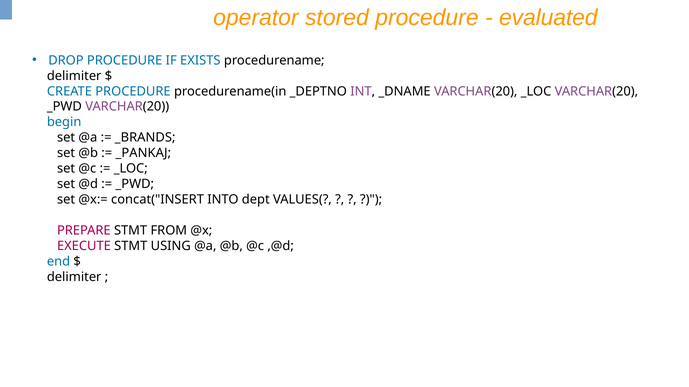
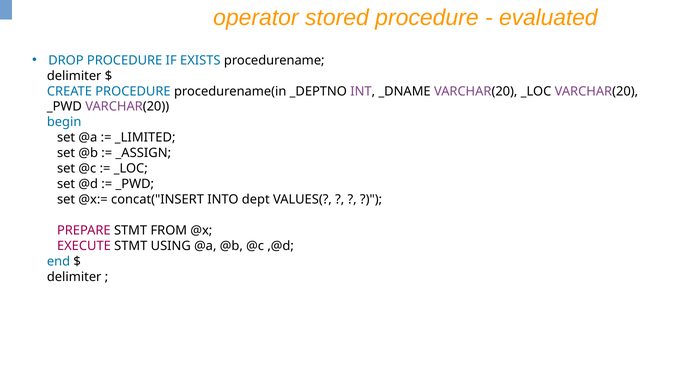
_BRANDS: _BRANDS -> _LIMITED
_PANKAJ: _PANKAJ -> _ASSIGN
